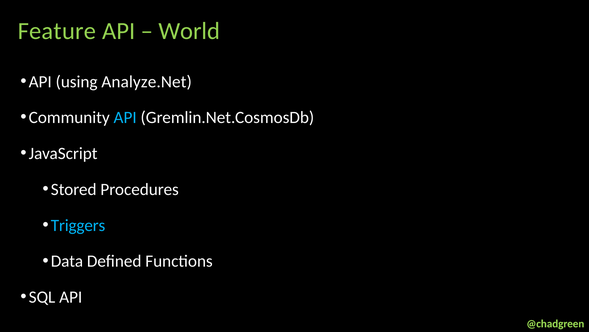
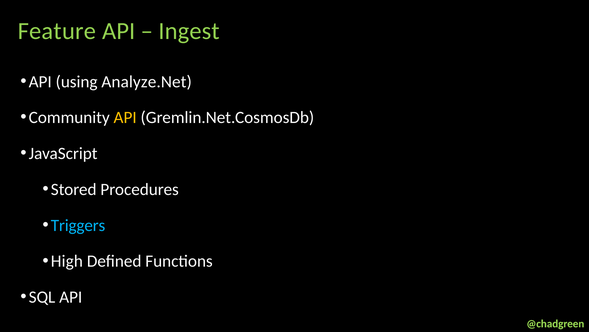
World: World -> Ingest
API at (125, 117) colour: light blue -> yellow
Data: Data -> High
